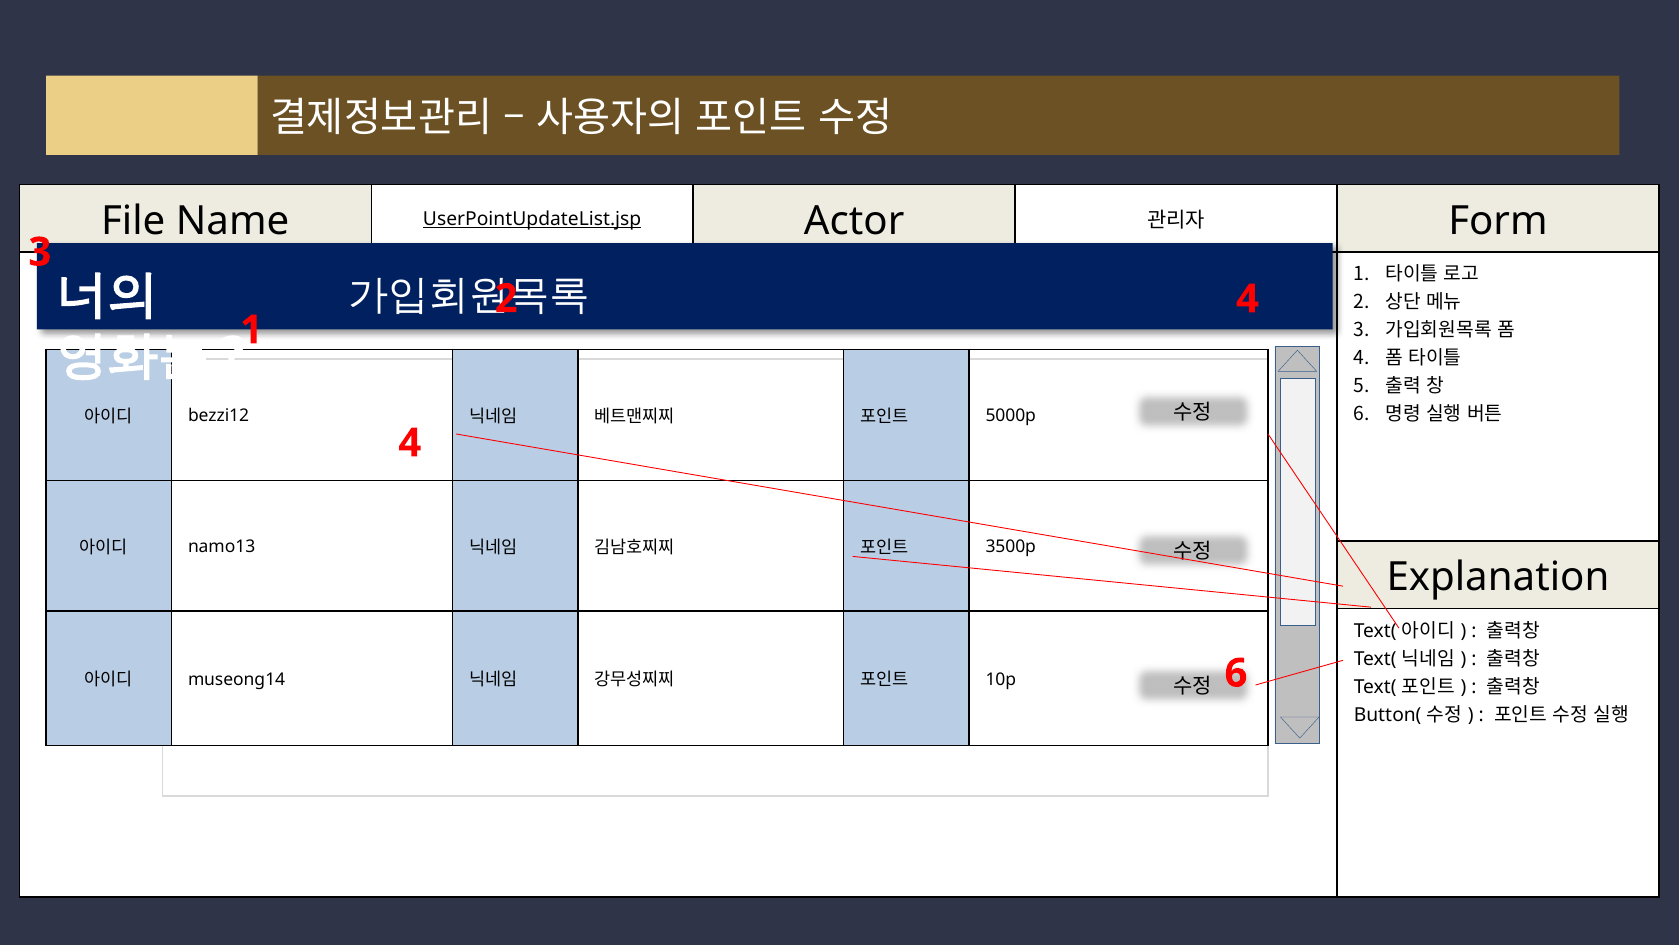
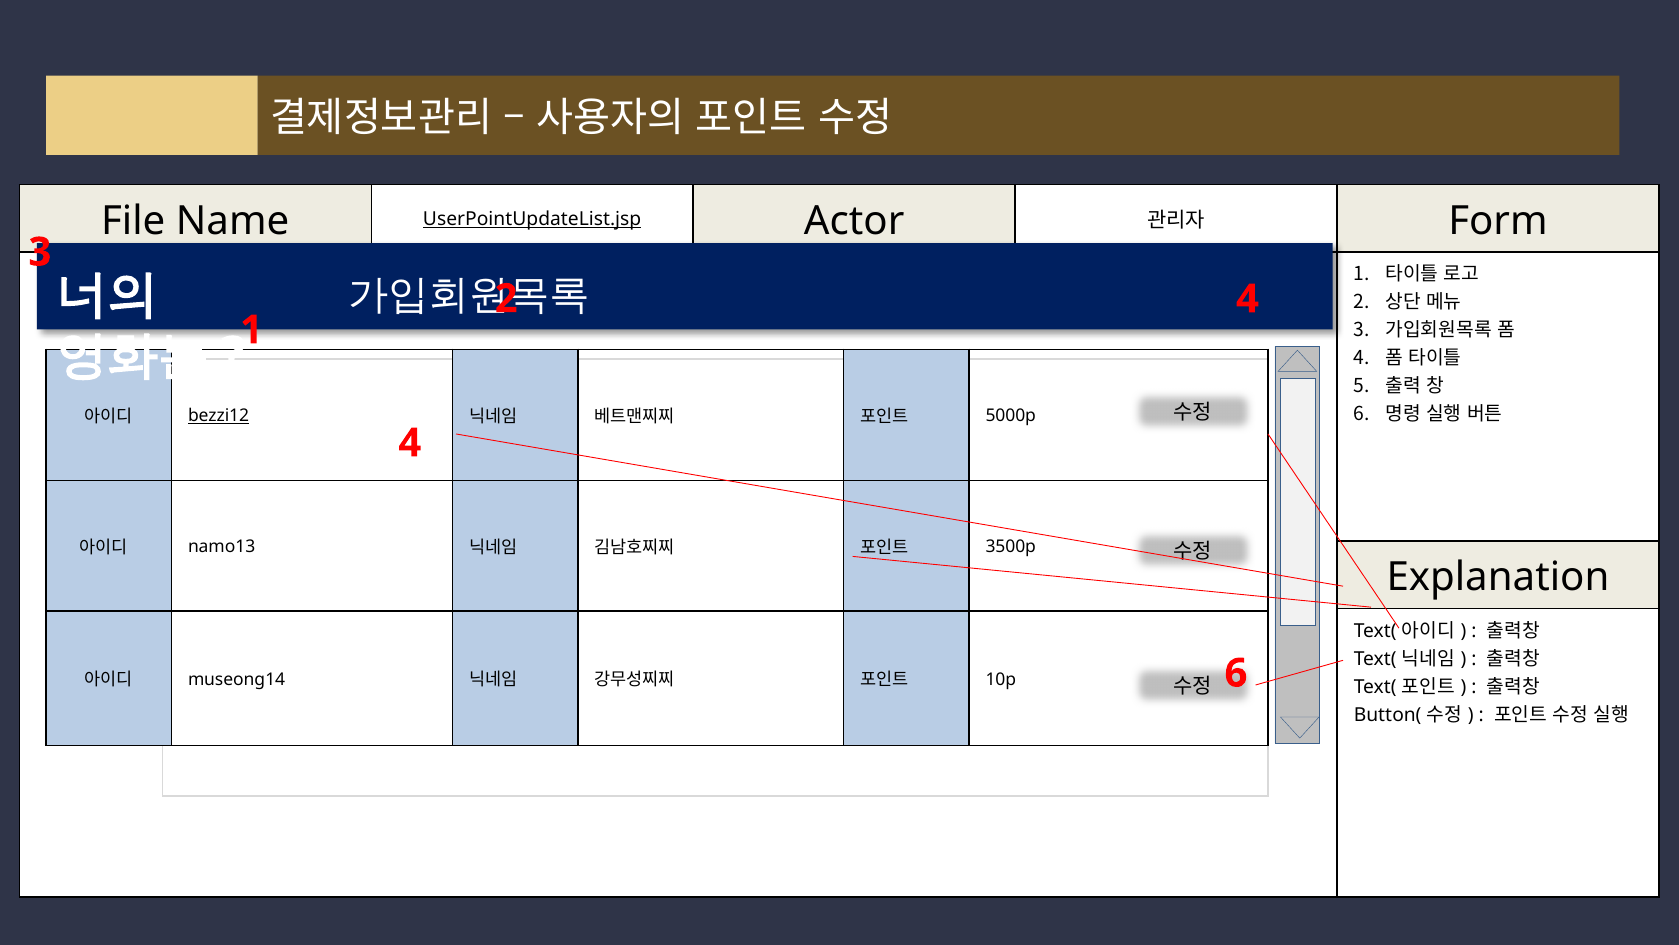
bezzi12 underline: none -> present
